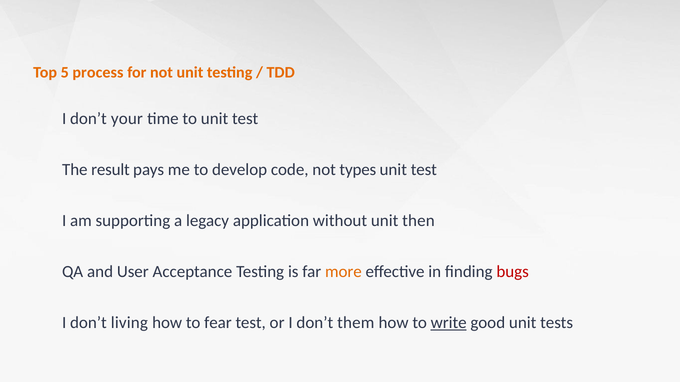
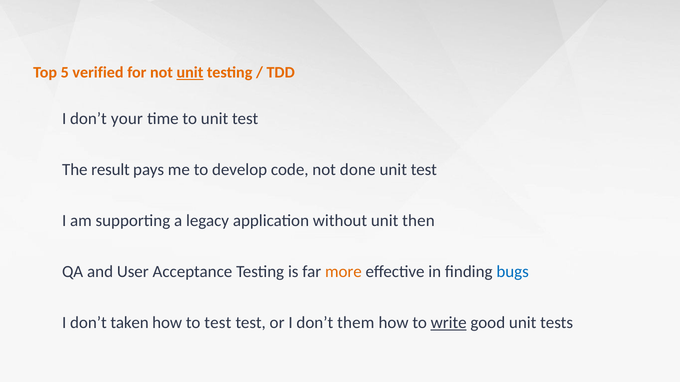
process: process -> verified
unit at (190, 73) underline: none -> present
types: types -> done
bugs colour: red -> blue
living: living -> taken
to fear: fear -> test
